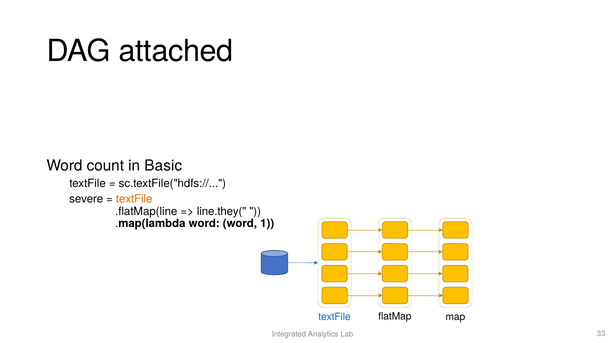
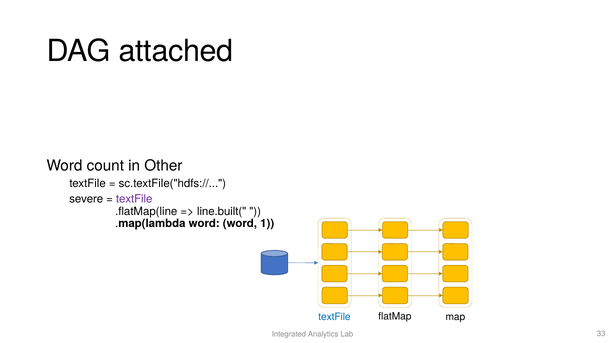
Basic: Basic -> Other
textFile at (134, 199) colour: orange -> purple
line.they(: line.they( -> line.built(
